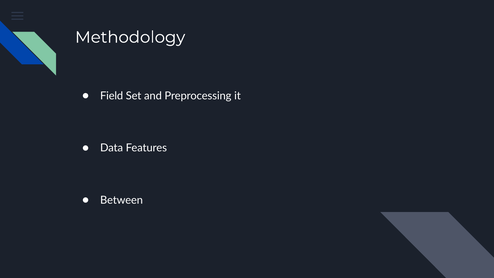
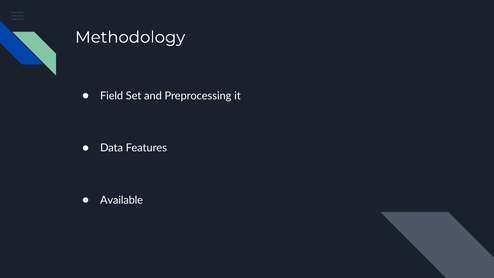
Between: Between -> Available
